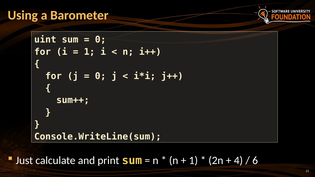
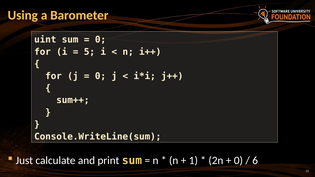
1 at (89, 52): 1 -> 5
4 at (238, 161): 4 -> 0
